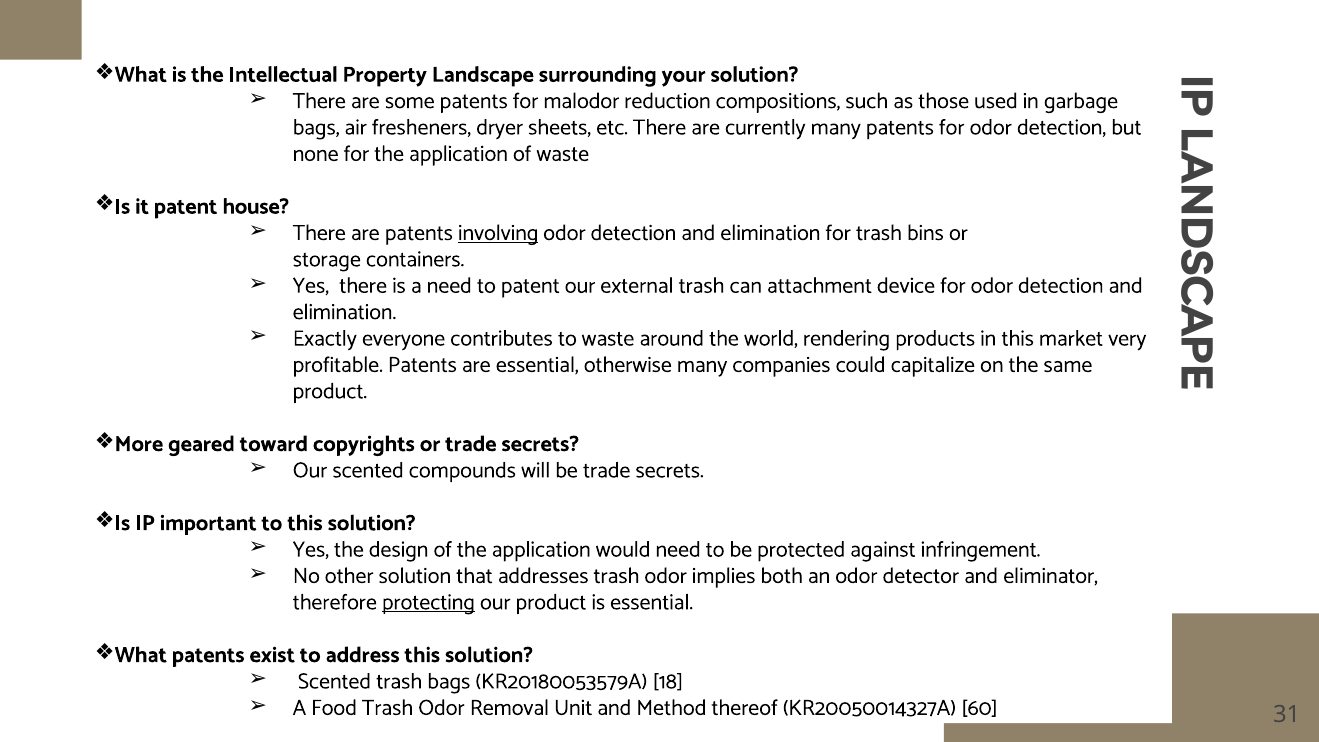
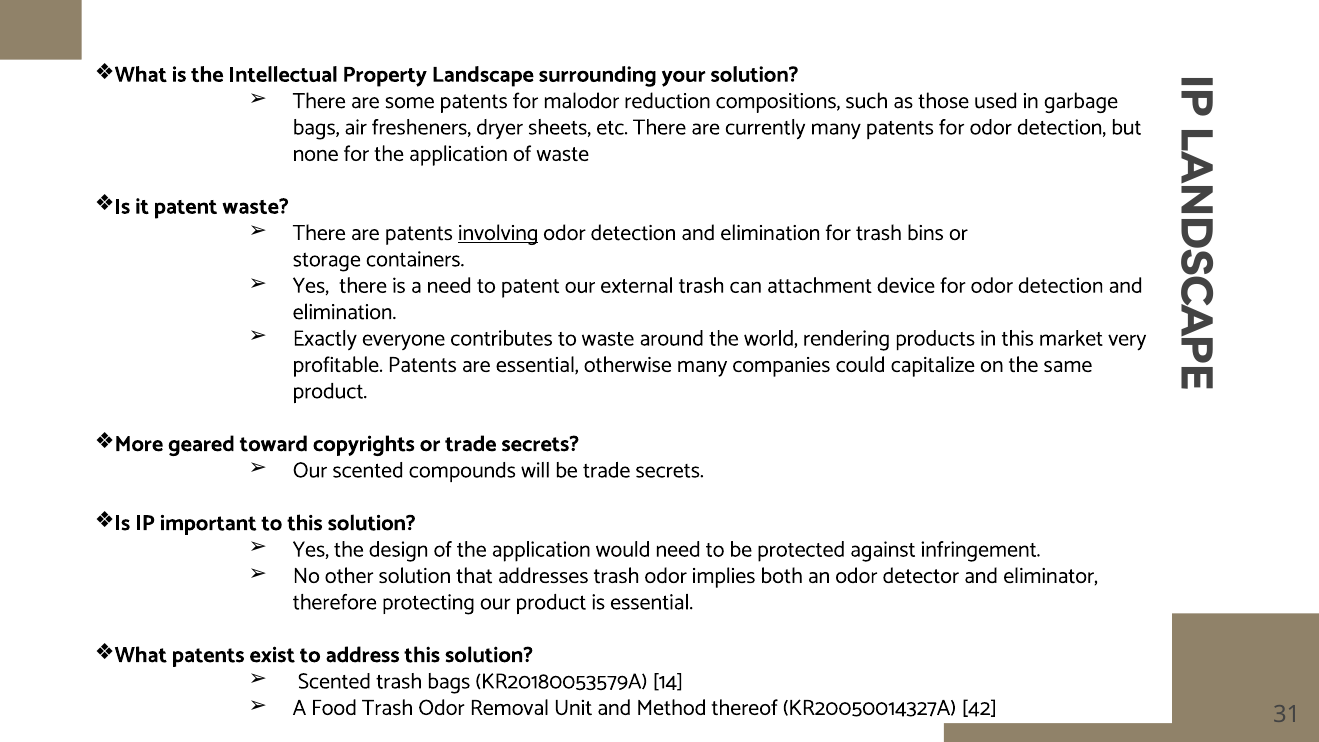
patent house: house -> waste
protecting underline: present -> none
18: 18 -> 14
60: 60 -> 42
